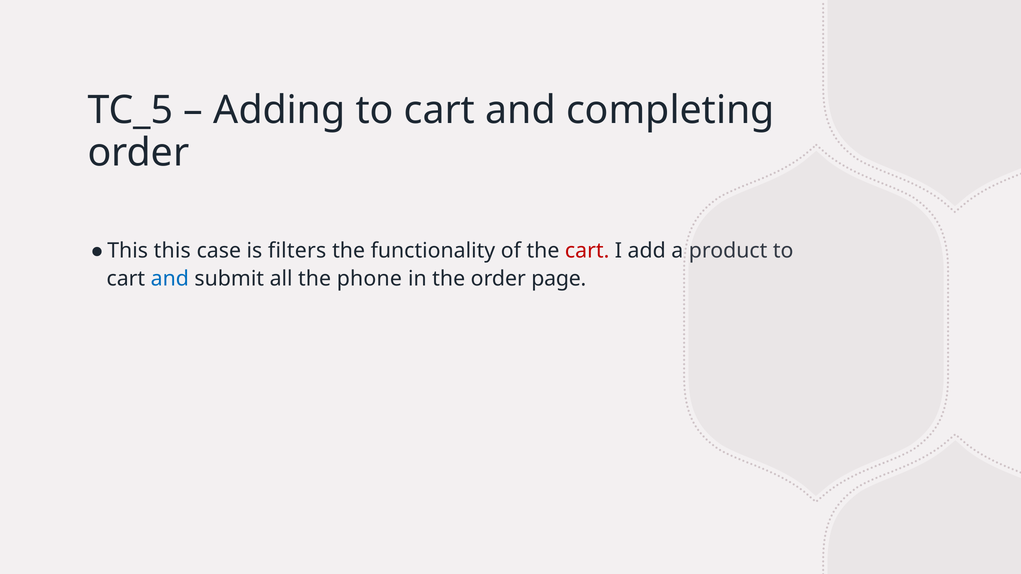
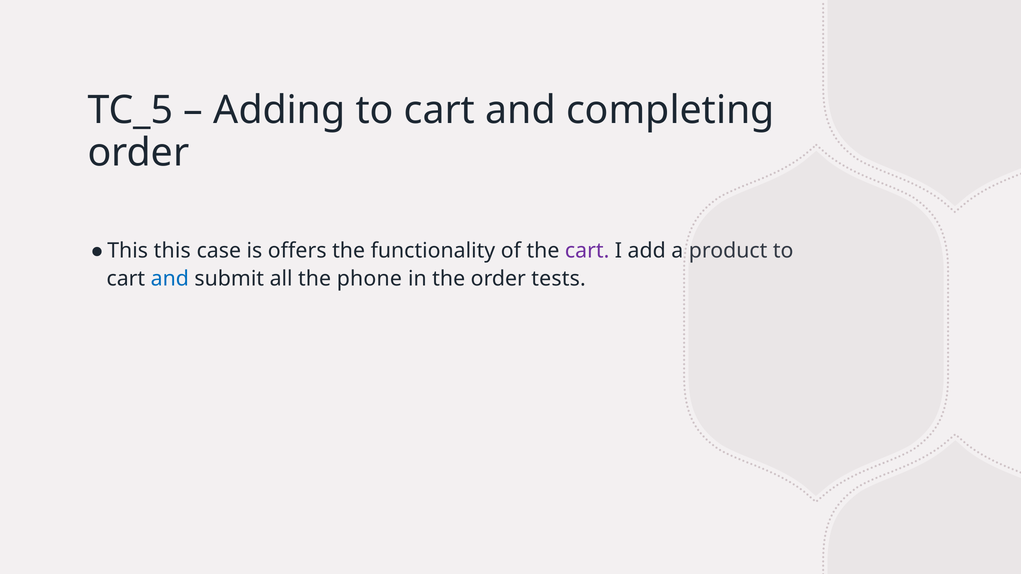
filters: filters -> offers
cart at (587, 251) colour: red -> purple
page: page -> tests
